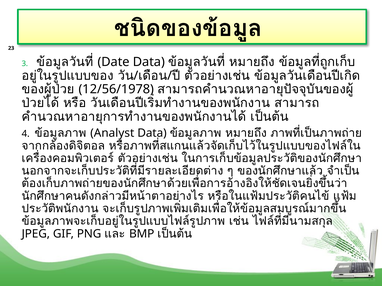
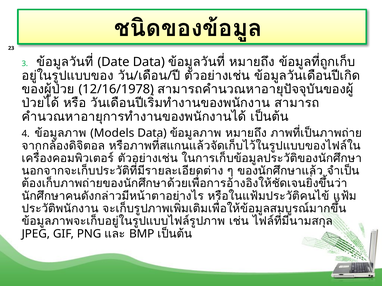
12/56/1978: 12/56/1978 -> 12/16/1978
Analyst: Analyst -> Models
